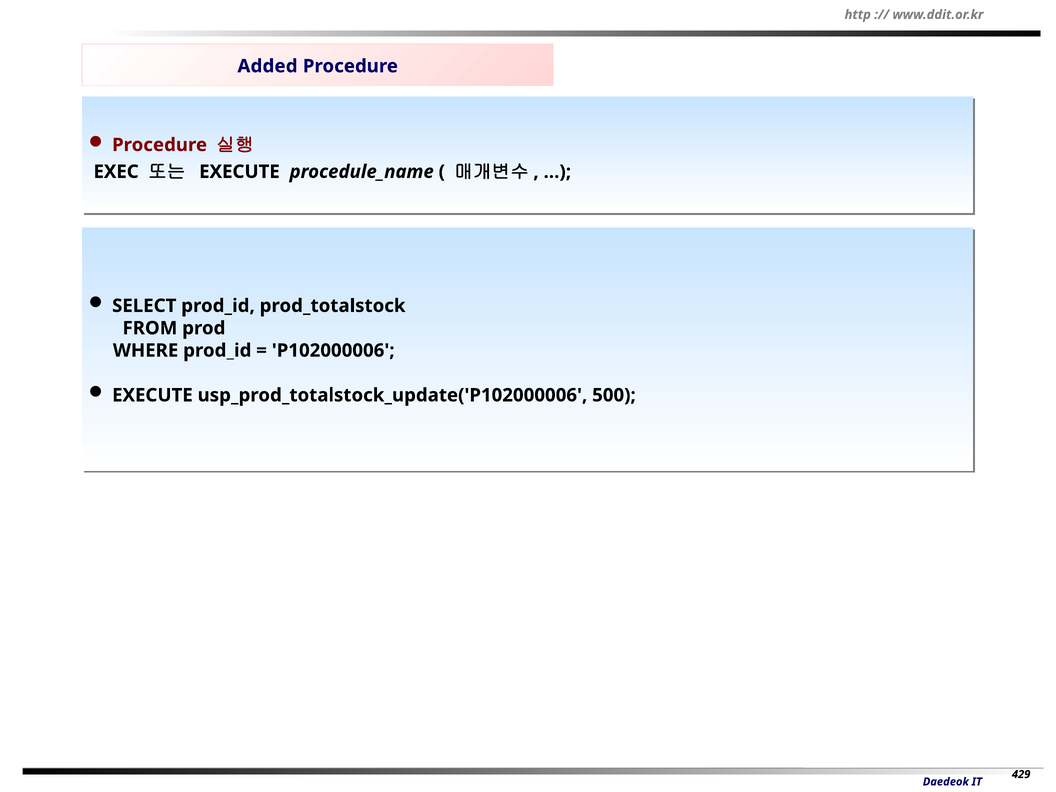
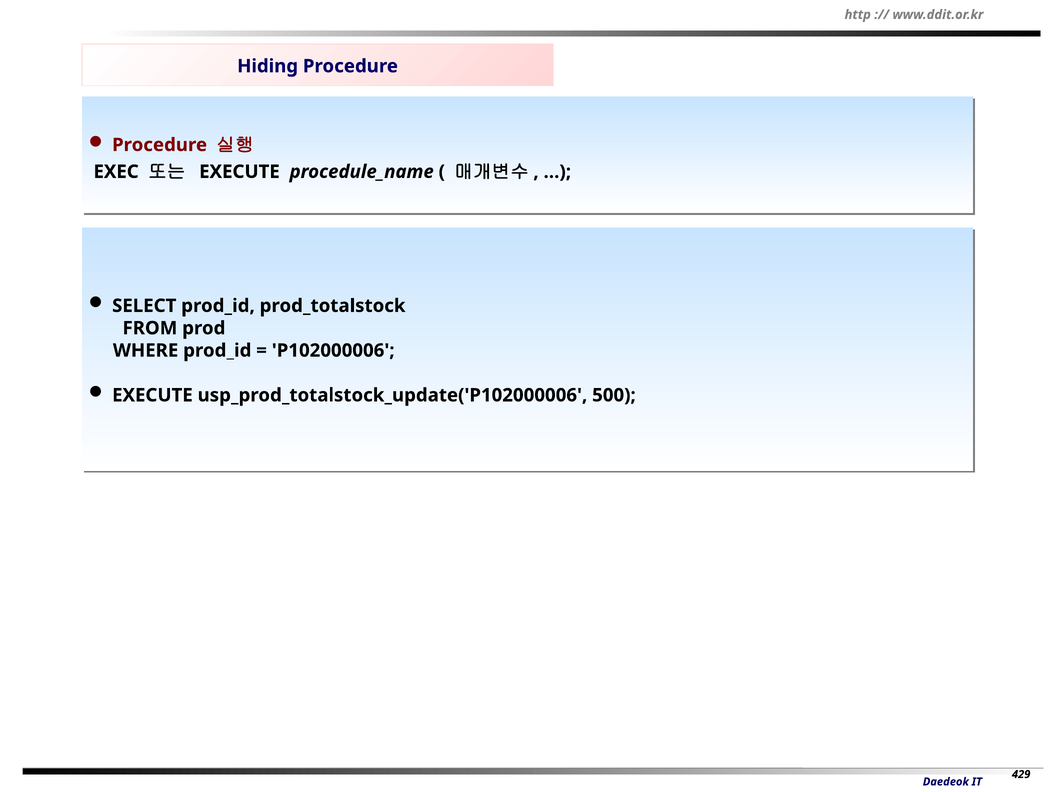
Added: Added -> Hiding
